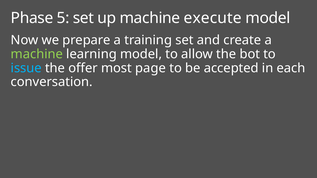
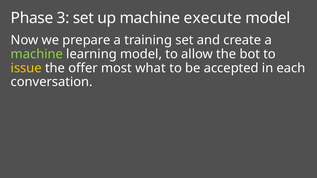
5: 5 -> 3
issue colour: light blue -> yellow
page: page -> what
